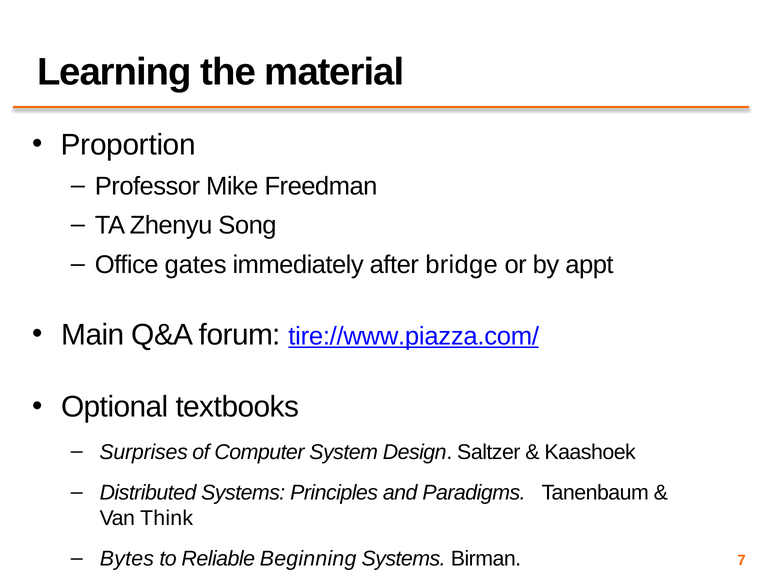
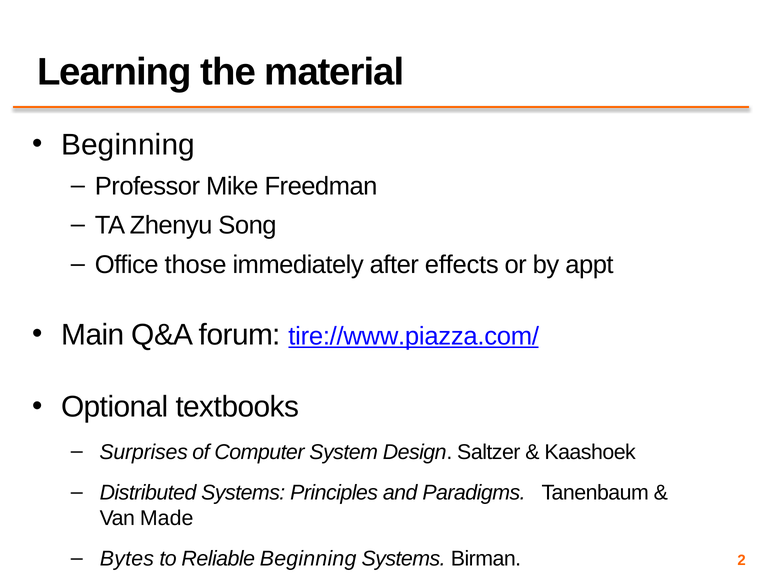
Proportion at (128, 145): Proportion -> Beginning
gates: gates -> those
bridge: bridge -> effects
Think: Think -> Made
7: 7 -> 2
